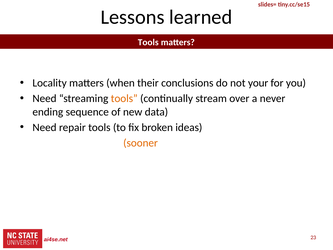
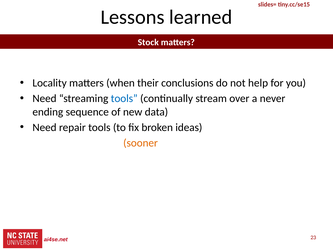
Tools at (148, 42): Tools -> Stock
not your: your -> help
tools at (124, 98) colour: orange -> blue
